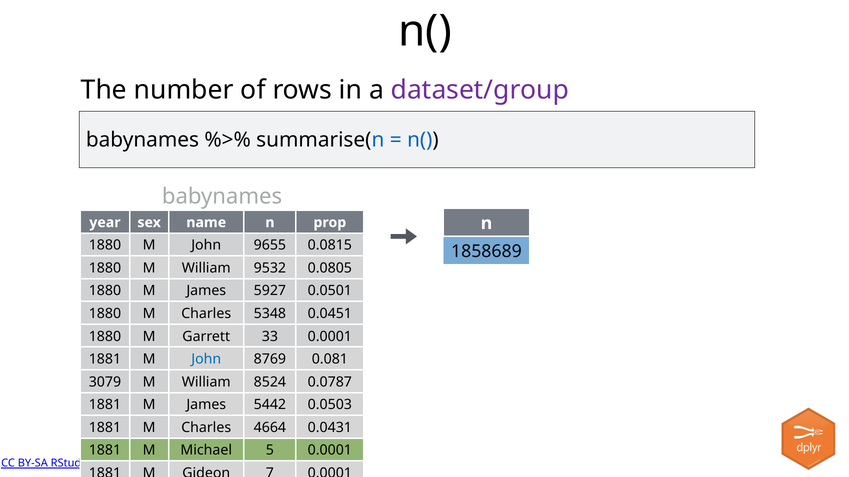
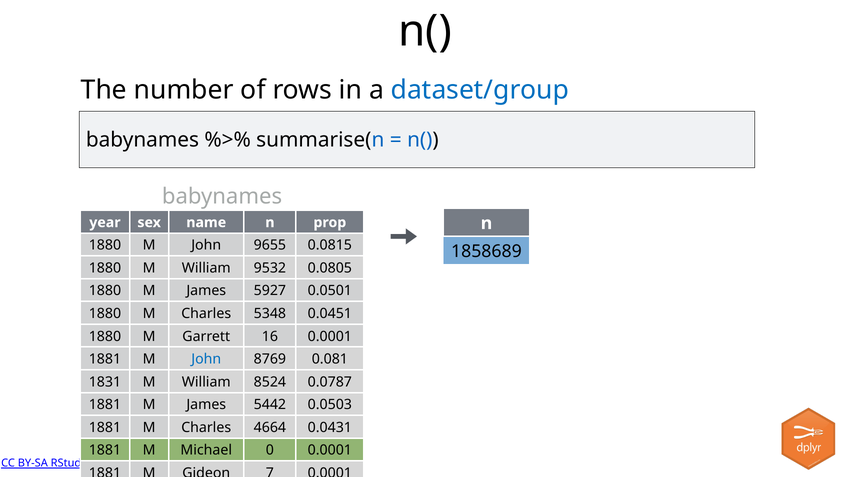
dataset/group colour: purple -> blue
33: 33 -> 16
3079: 3079 -> 1831
5: 5 -> 0
